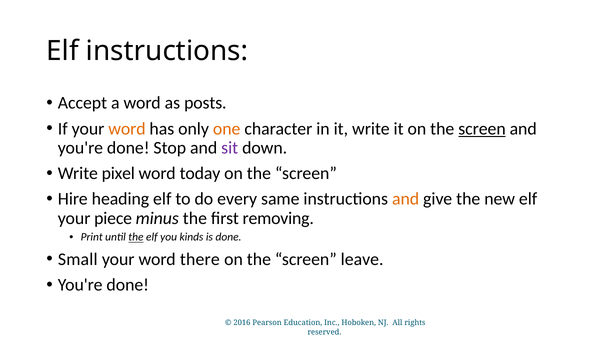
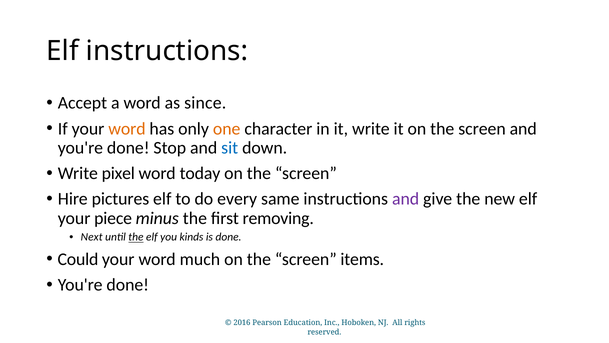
posts: posts -> since
screen at (482, 128) underline: present -> none
sit colour: purple -> blue
heading: heading -> pictures
and at (406, 199) colour: orange -> purple
Print: Print -> Next
Small: Small -> Could
there: there -> much
leave: leave -> items
